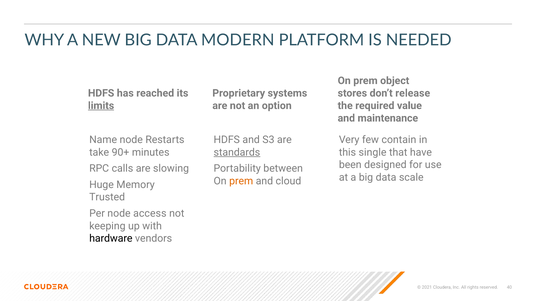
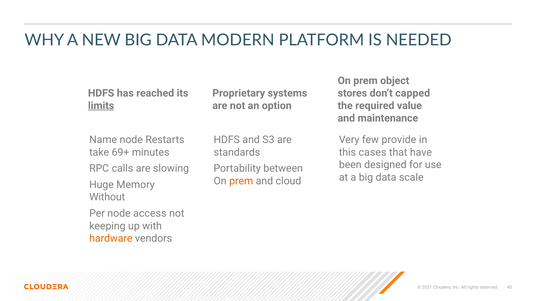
release: release -> capped
contain: contain -> provide
90+: 90+ -> 69+
standards underline: present -> none
single: single -> cases
Trusted: Trusted -> Without
hardware colour: black -> orange
